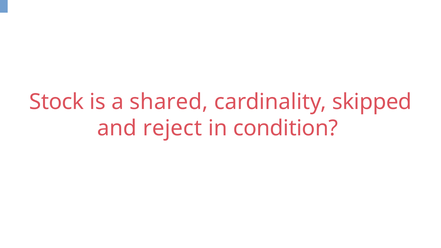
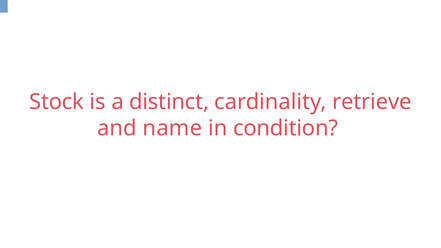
shared: shared -> distinct
skipped: skipped -> retrieve
reject: reject -> name
